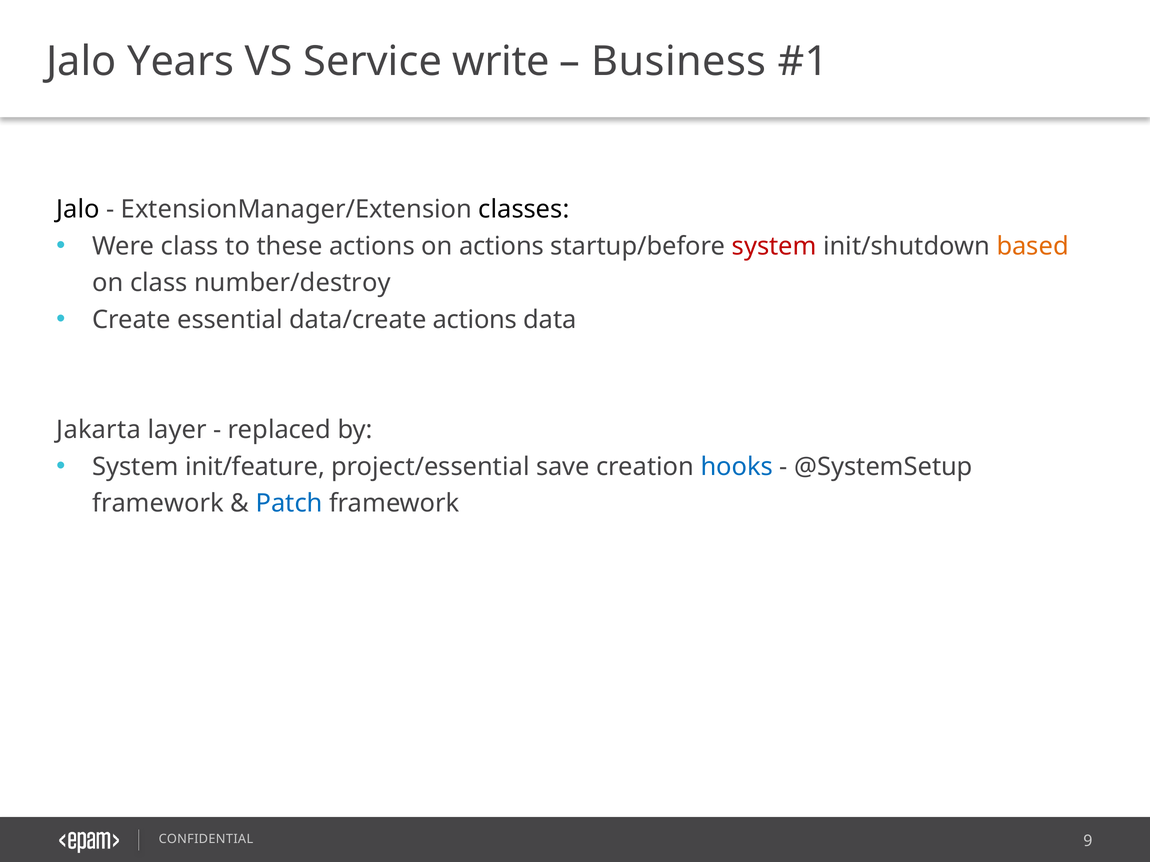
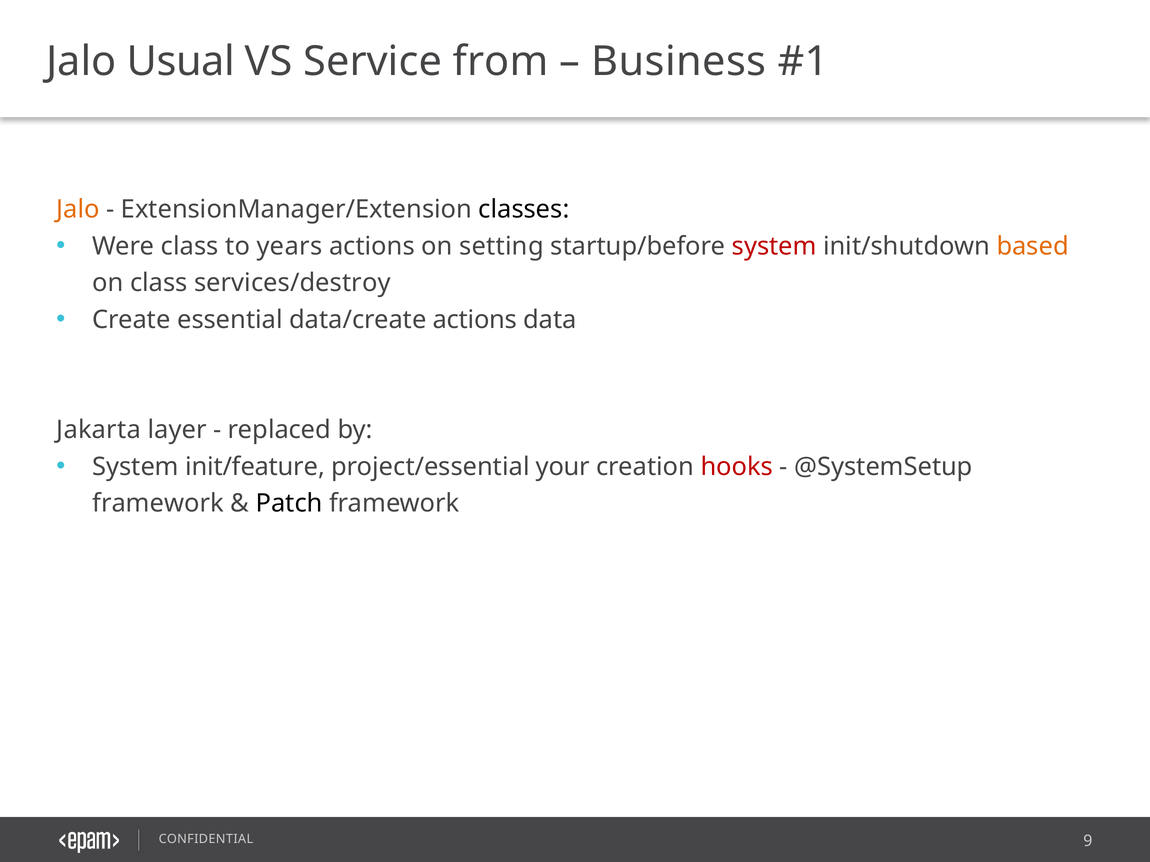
Years: Years -> Usual
write: write -> from
Jalo at (78, 210) colour: black -> orange
these: these -> years
on actions: actions -> setting
number/destroy: number/destroy -> services/destroy
save: save -> your
hooks colour: blue -> red
Patch colour: blue -> black
